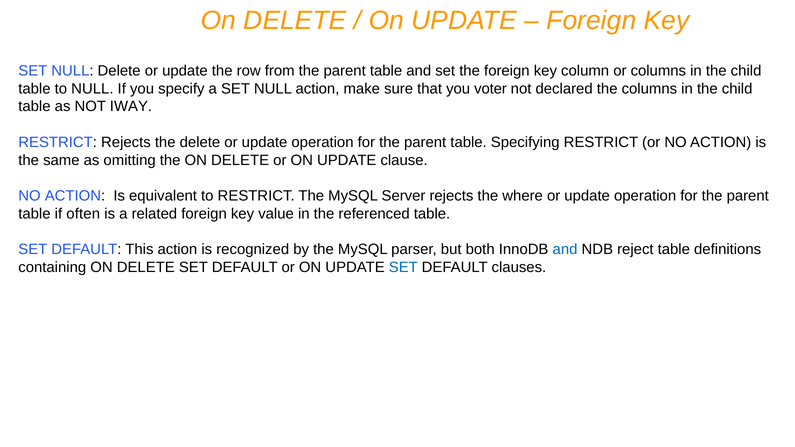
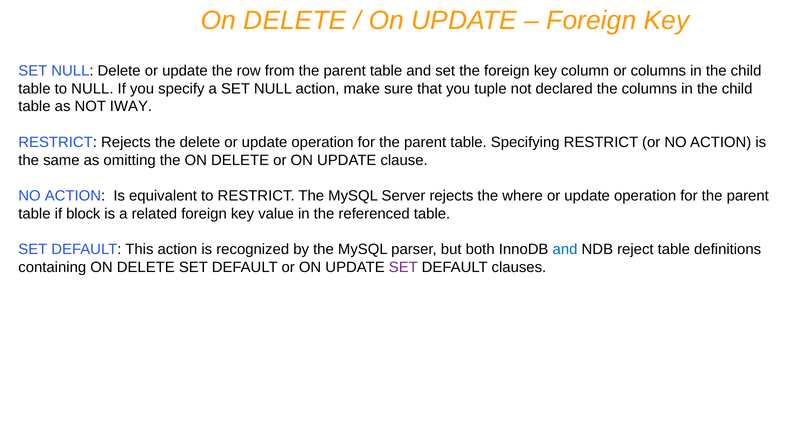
voter: voter -> tuple
often: often -> block
SET at (403, 268) colour: blue -> purple
